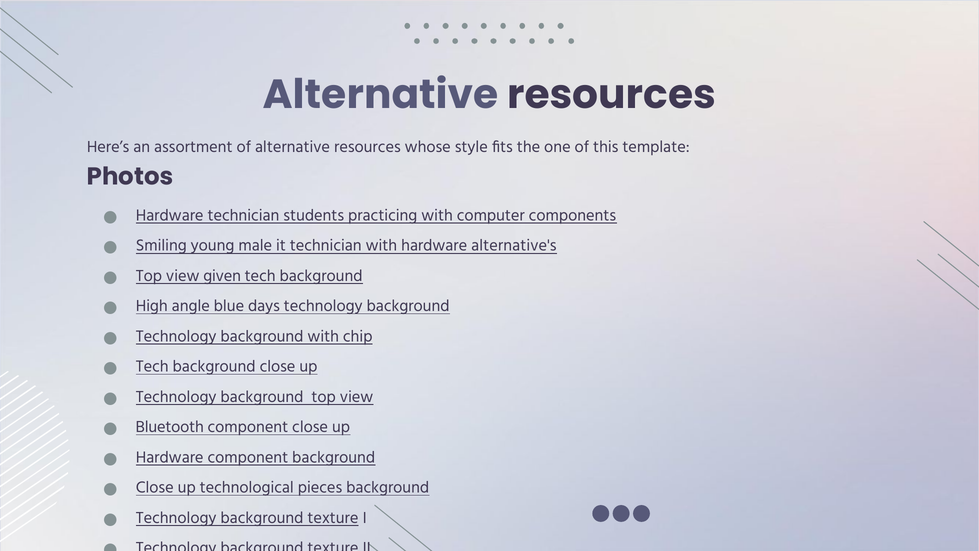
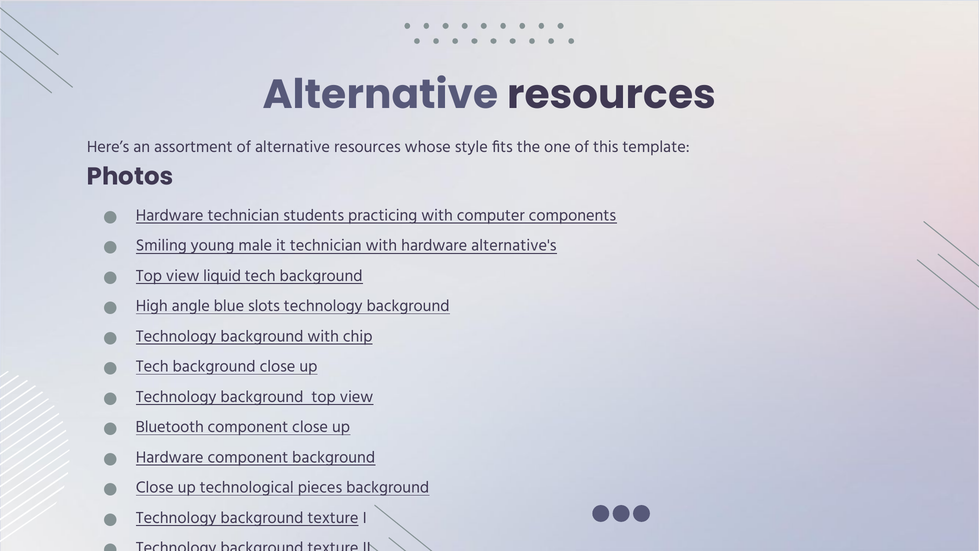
given: given -> liquid
days: days -> slots
